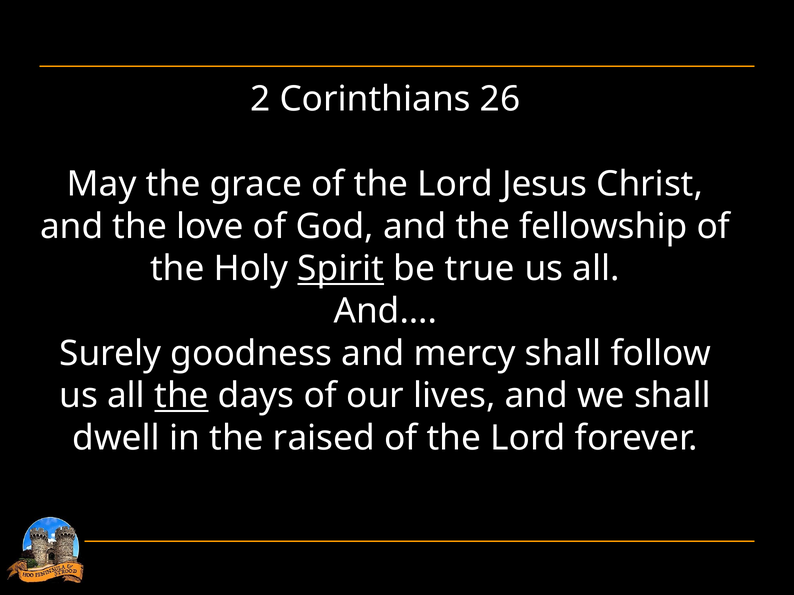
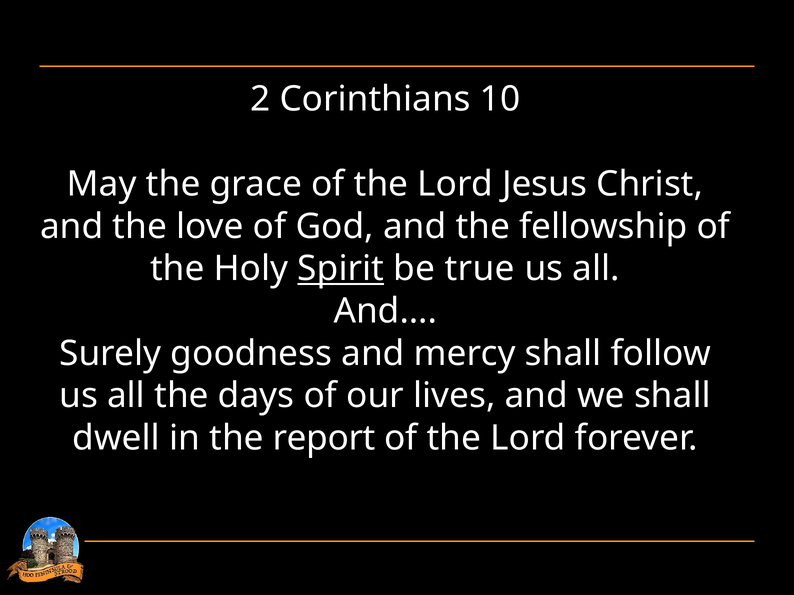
26: 26 -> 10
the at (182, 396) underline: present -> none
raised: raised -> report
